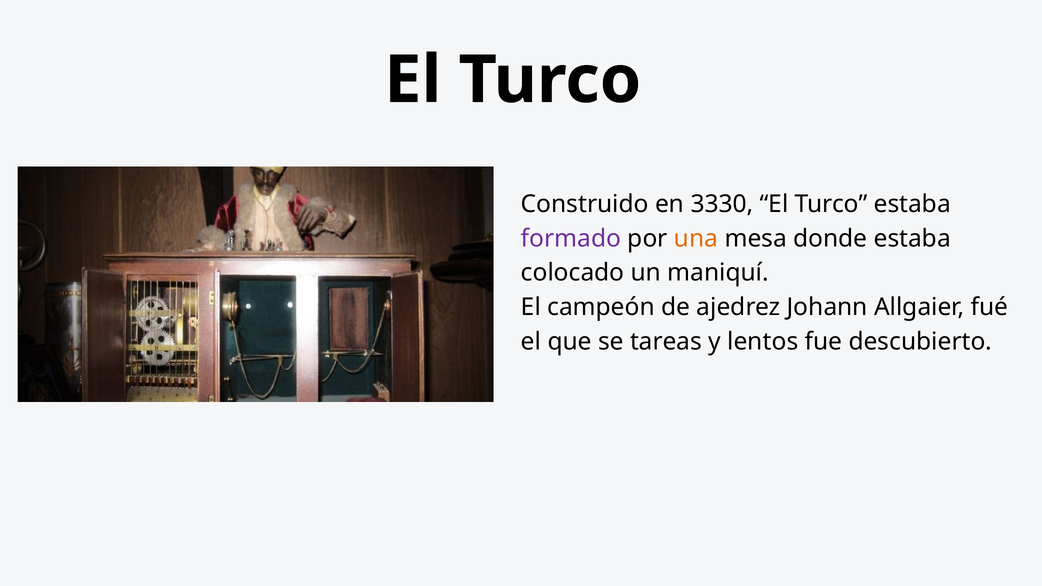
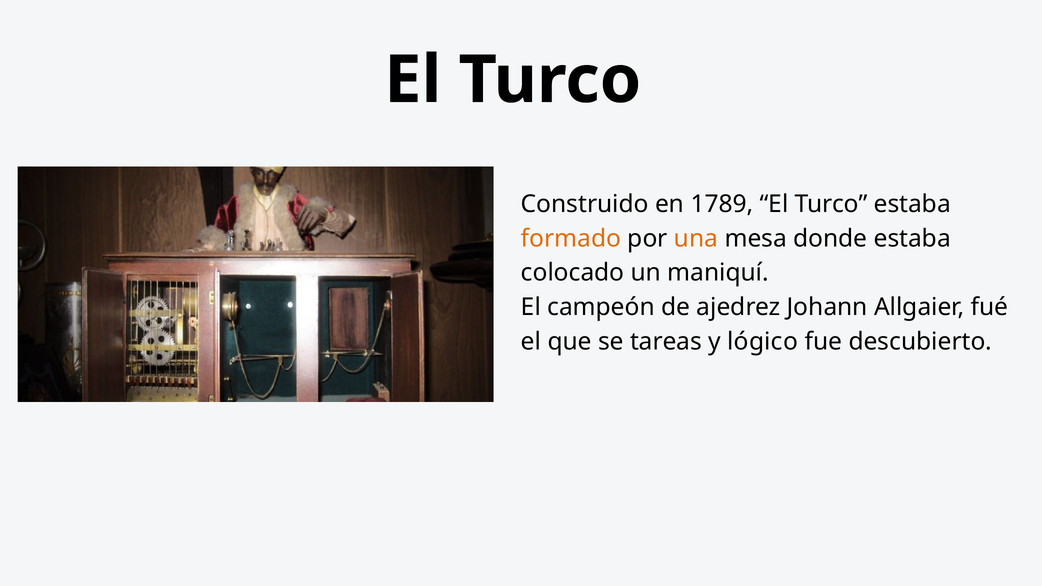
3330: 3330 -> 1789
formado colour: purple -> orange
lentos: lentos -> lógico
